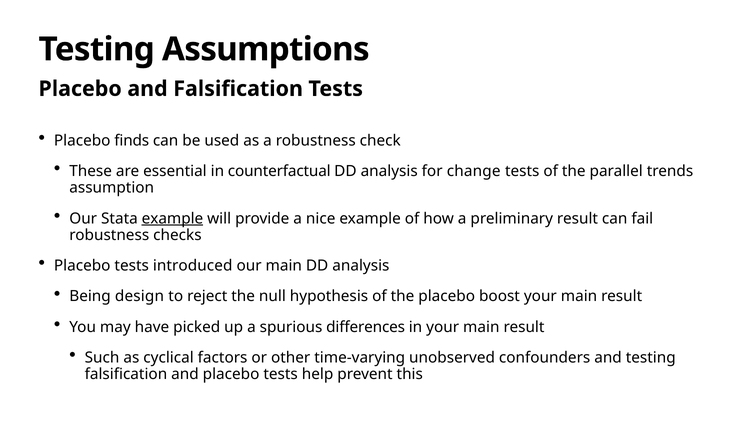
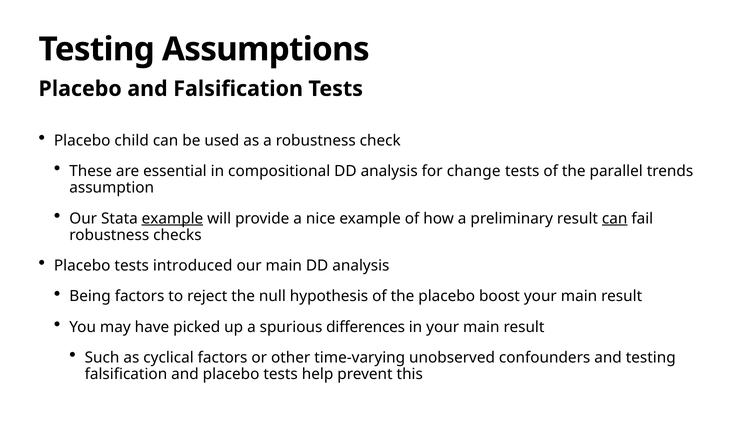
finds: finds -> child
counterfactual: counterfactual -> compositional
can at (615, 218) underline: none -> present
Being design: design -> factors
